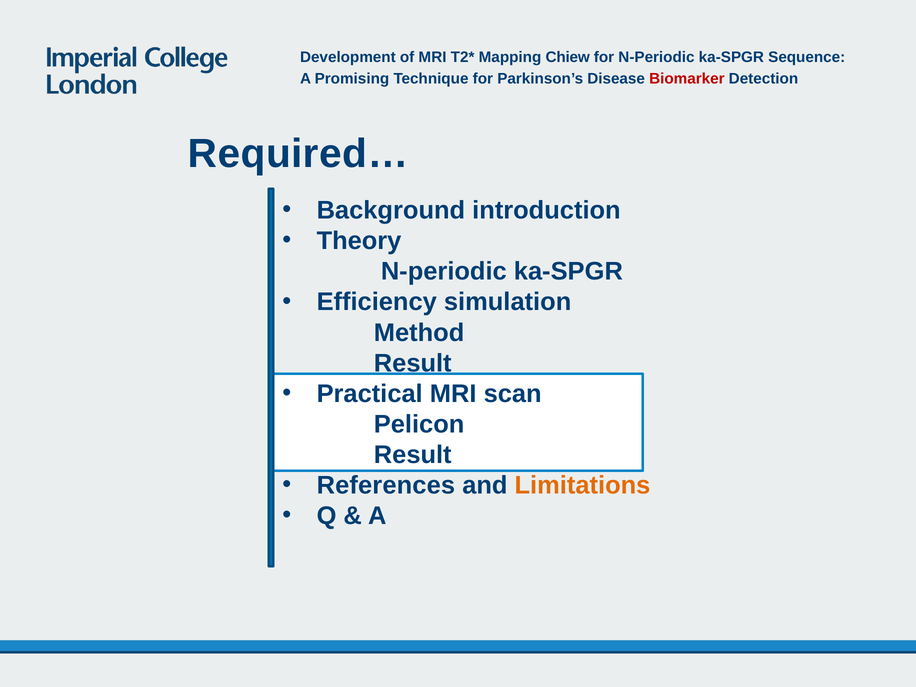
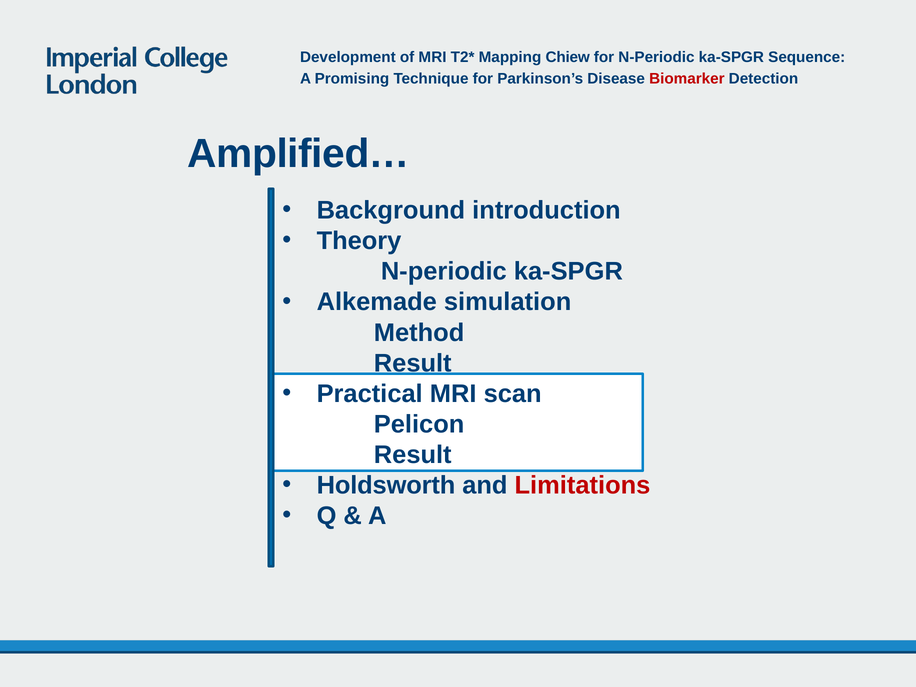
Required…: Required… -> Amplified…
Efficiency: Efficiency -> Alkemade
References: References -> Holdsworth
Limitations colour: orange -> red
